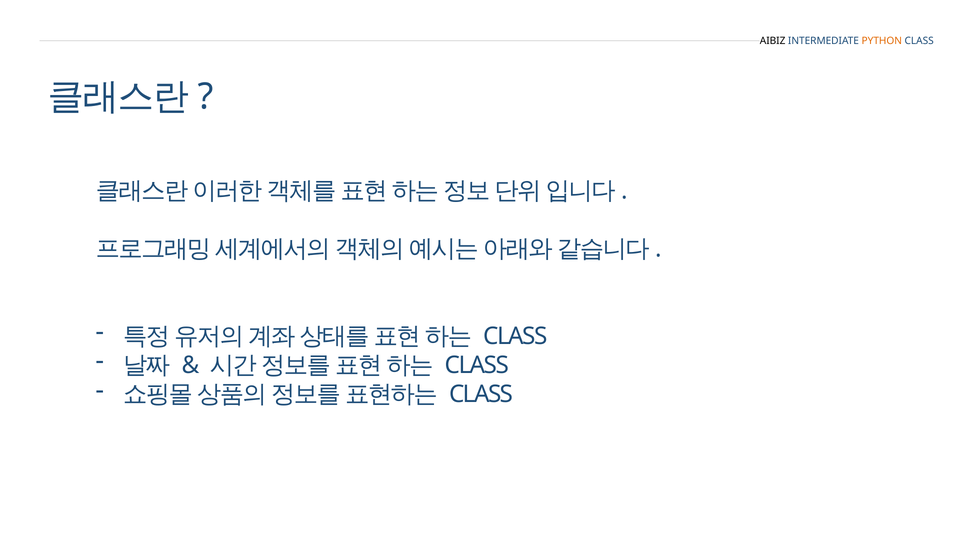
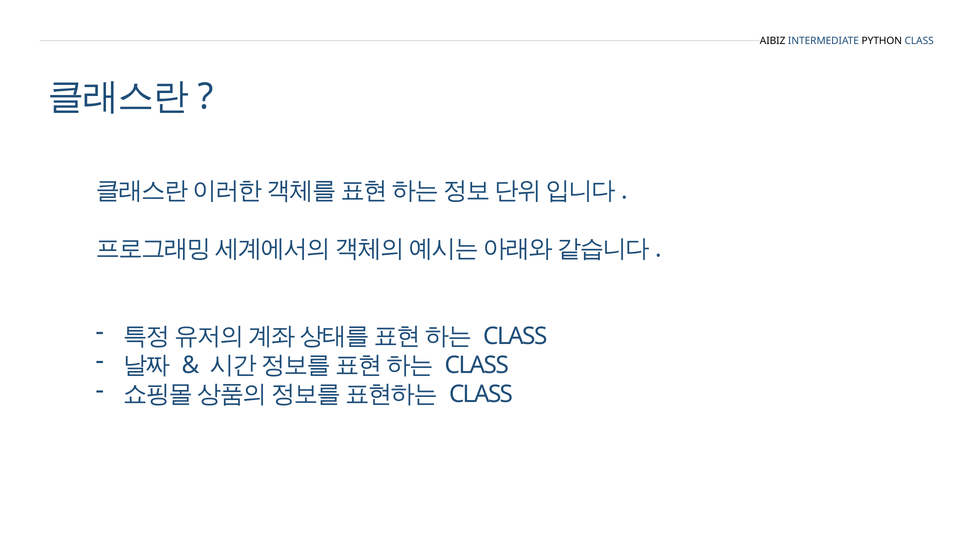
PYTHON colour: orange -> black
